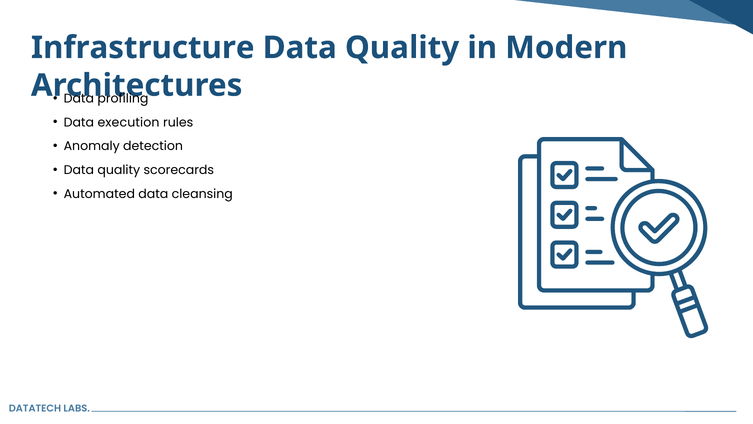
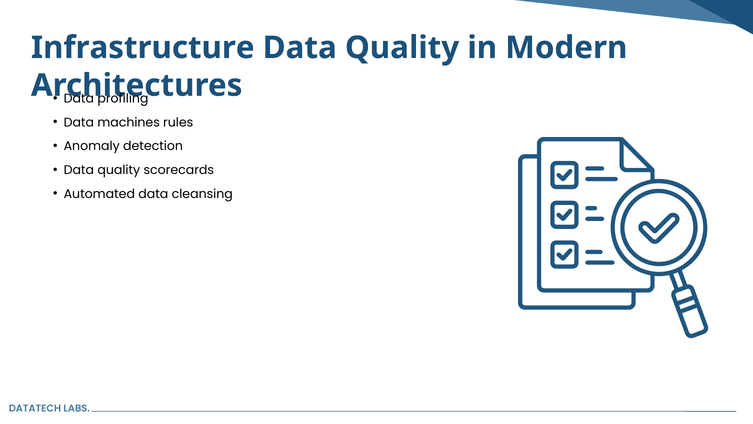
execution: execution -> machines
